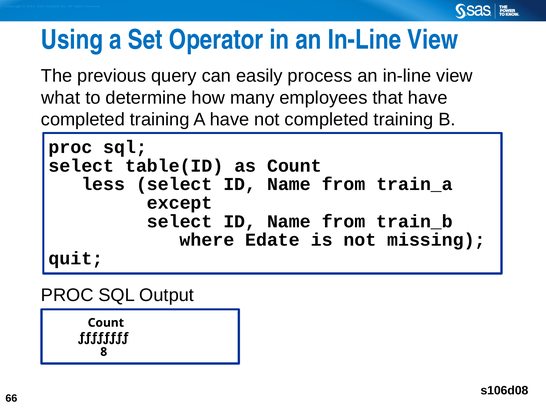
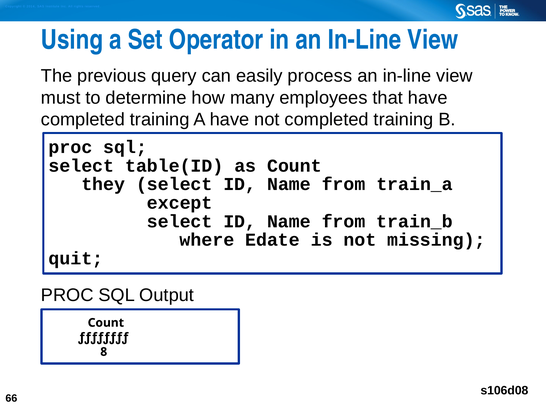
what: what -> must
less: less -> they
